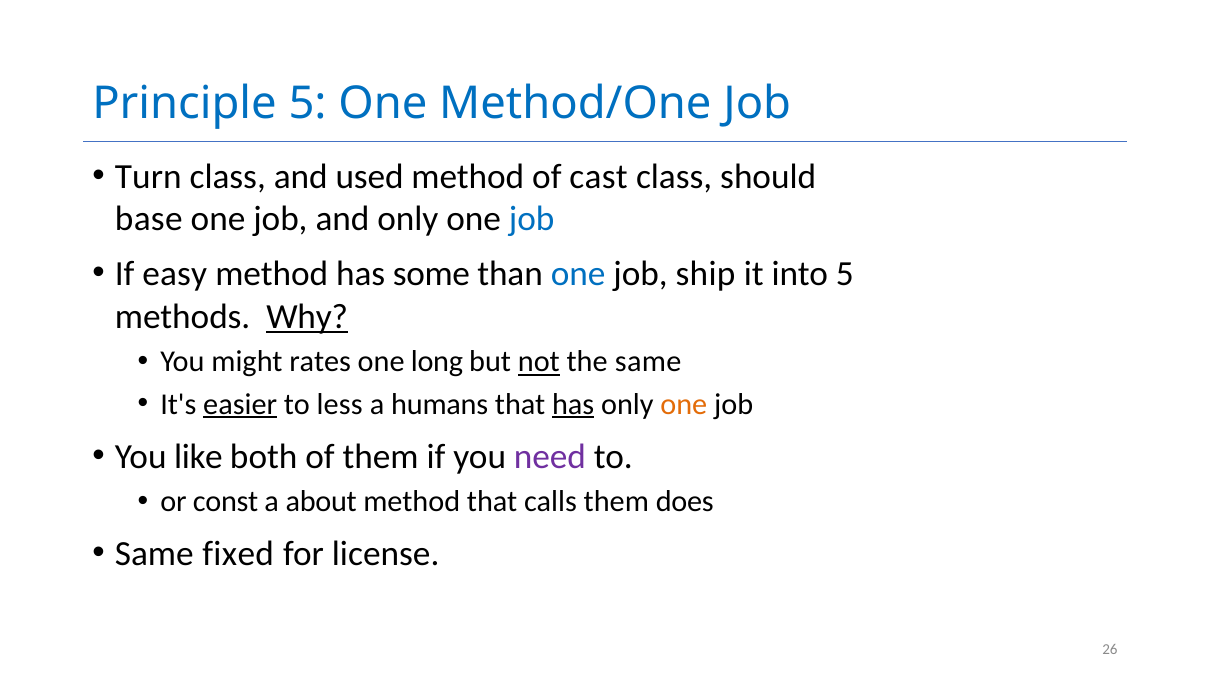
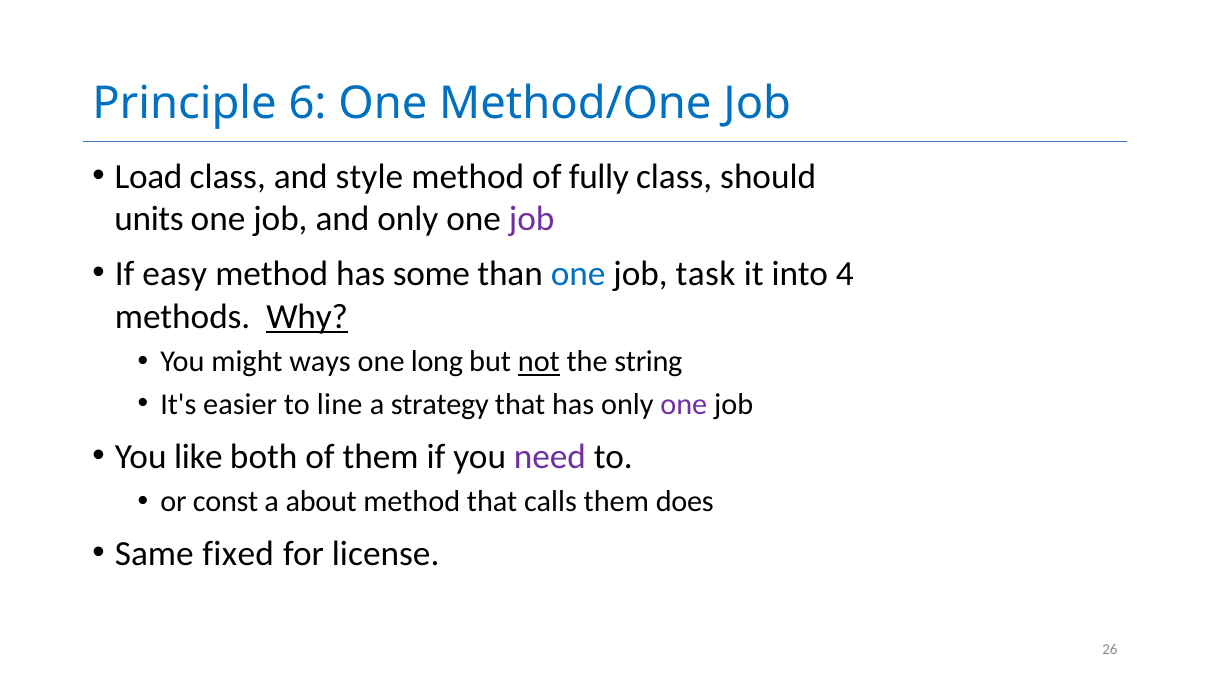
Principle 5: 5 -> 6
Turn: Turn -> Load
used: used -> style
cast: cast -> fully
base: base -> units
job at (532, 219) colour: blue -> purple
ship: ship -> task
into 5: 5 -> 4
rates: rates -> ways
the same: same -> string
easier underline: present -> none
less: less -> line
humans: humans -> strategy
has at (573, 405) underline: present -> none
one at (684, 405) colour: orange -> purple
